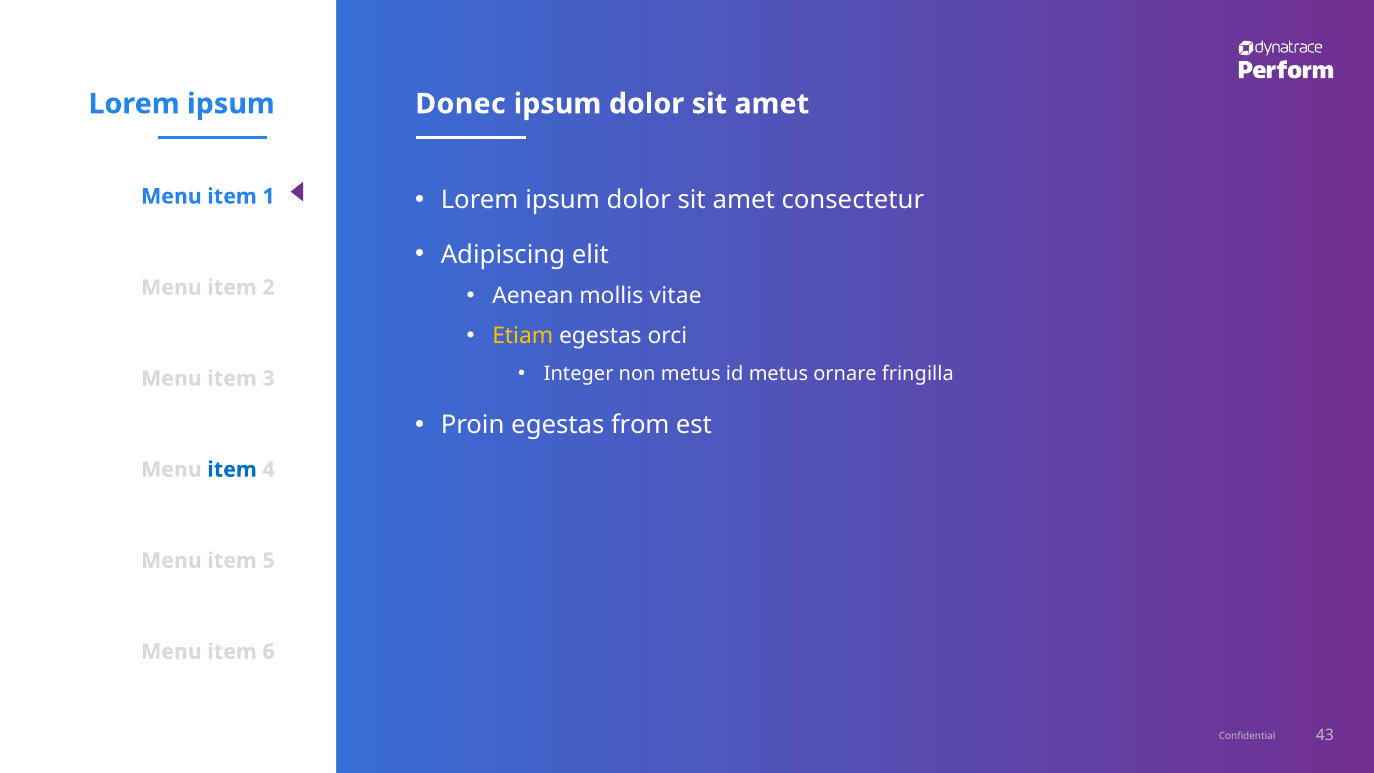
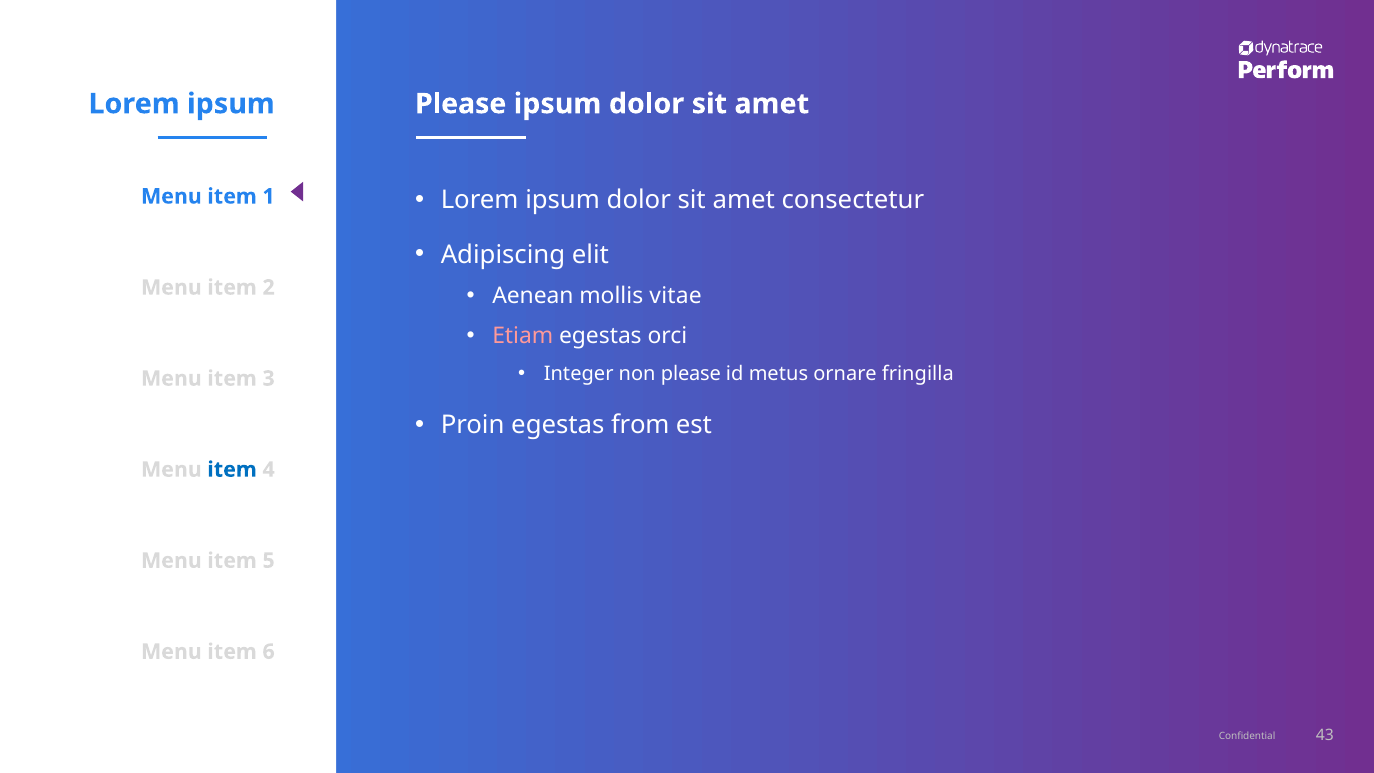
Donec at (460, 104): Donec -> Please
Etiam colour: yellow -> pink
non metus: metus -> please
